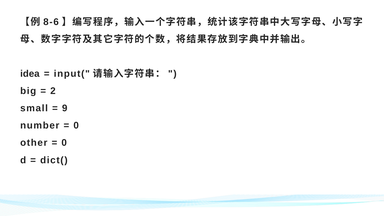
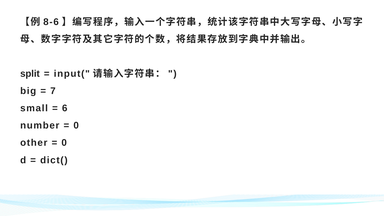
idea: idea -> split
2: 2 -> 7
9: 9 -> 6
